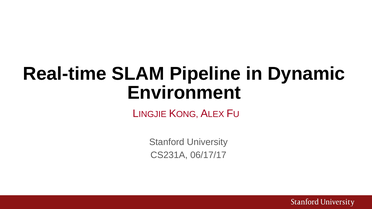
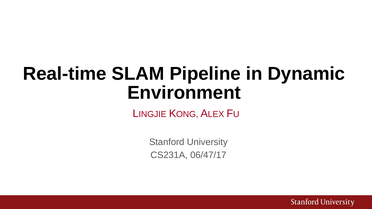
06/17/17: 06/17/17 -> 06/47/17
